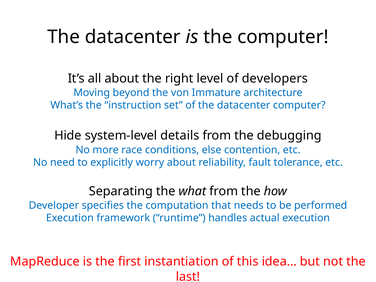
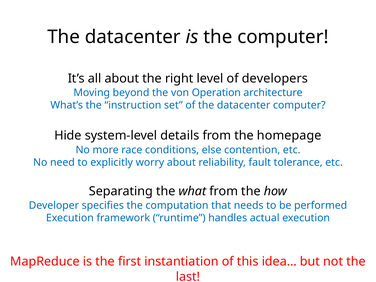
Immature: Immature -> Operation
debugging: debugging -> homepage
